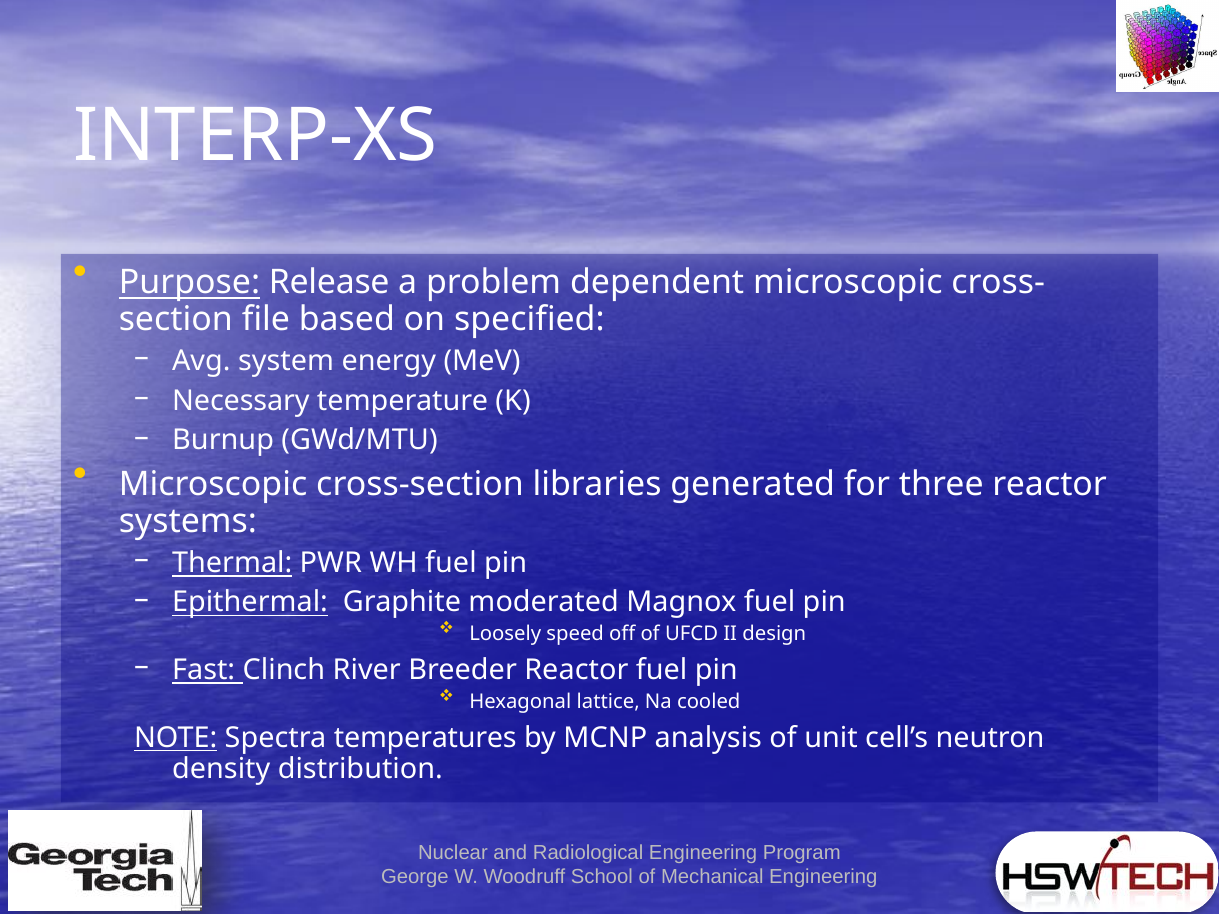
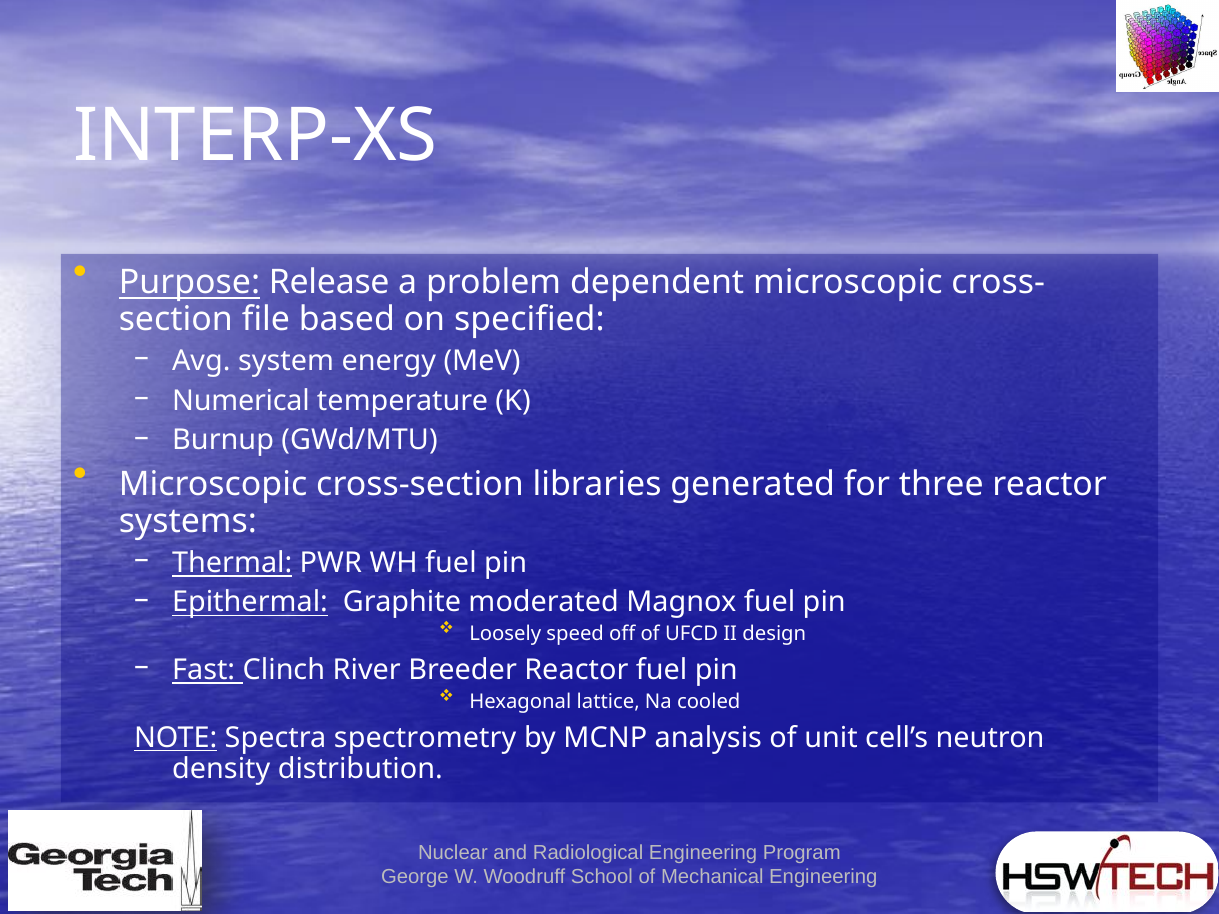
Necessary: Necessary -> Numerical
temperatures: temperatures -> spectrometry
